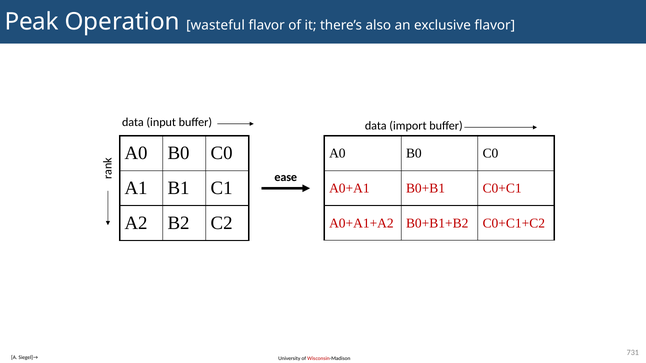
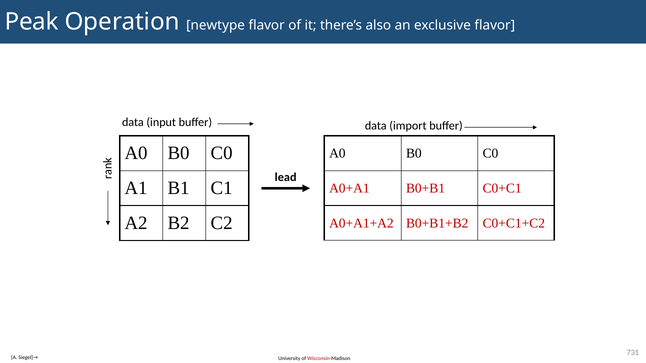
wasteful: wasteful -> newtype
ease: ease -> lead
